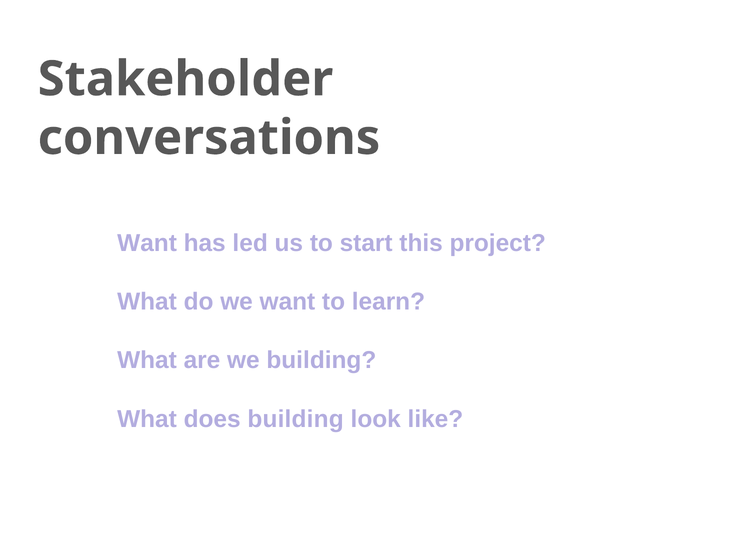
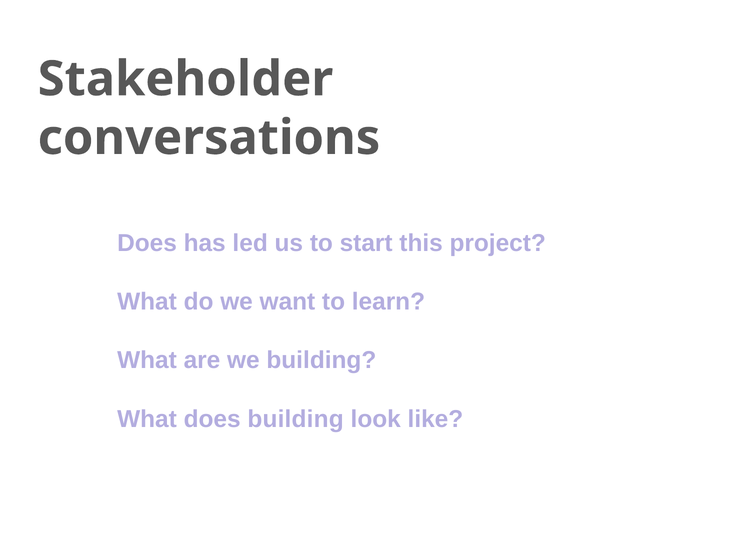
Want at (147, 243): Want -> Does
